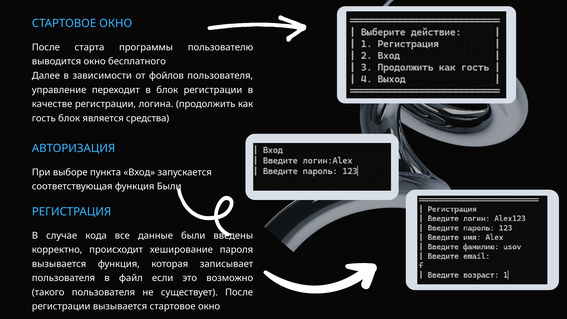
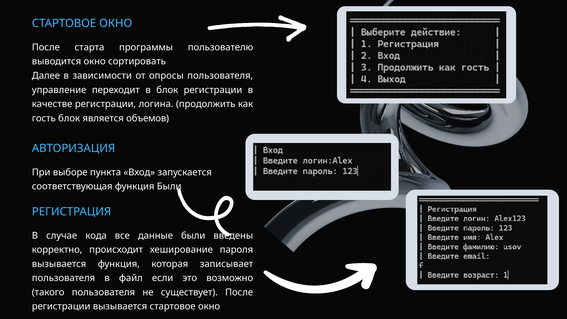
бесплатного: бесплатного -> сортировать
фойлов: фойлов -> опросы
средства: средства -> объемов
